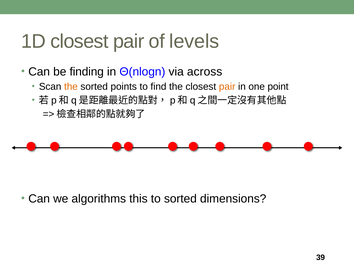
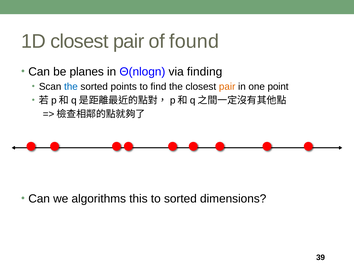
levels: levels -> found
finding: finding -> planes
across: across -> finding
the at (71, 86) colour: orange -> blue
